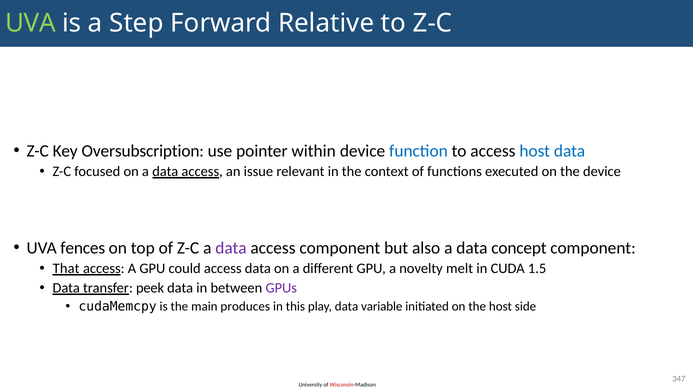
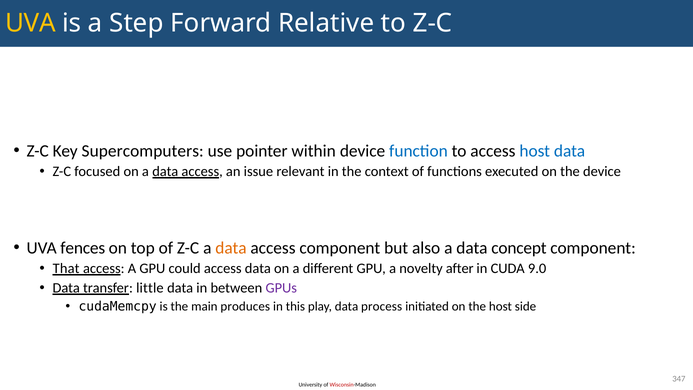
UVA at (30, 23) colour: light green -> yellow
Oversubscription: Oversubscription -> Supercomputers
data at (231, 248) colour: purple -> orange
melt: melt -> after
1.5: 1.5 -> 9.0
peek: peek -> little
variable: variable -> process
